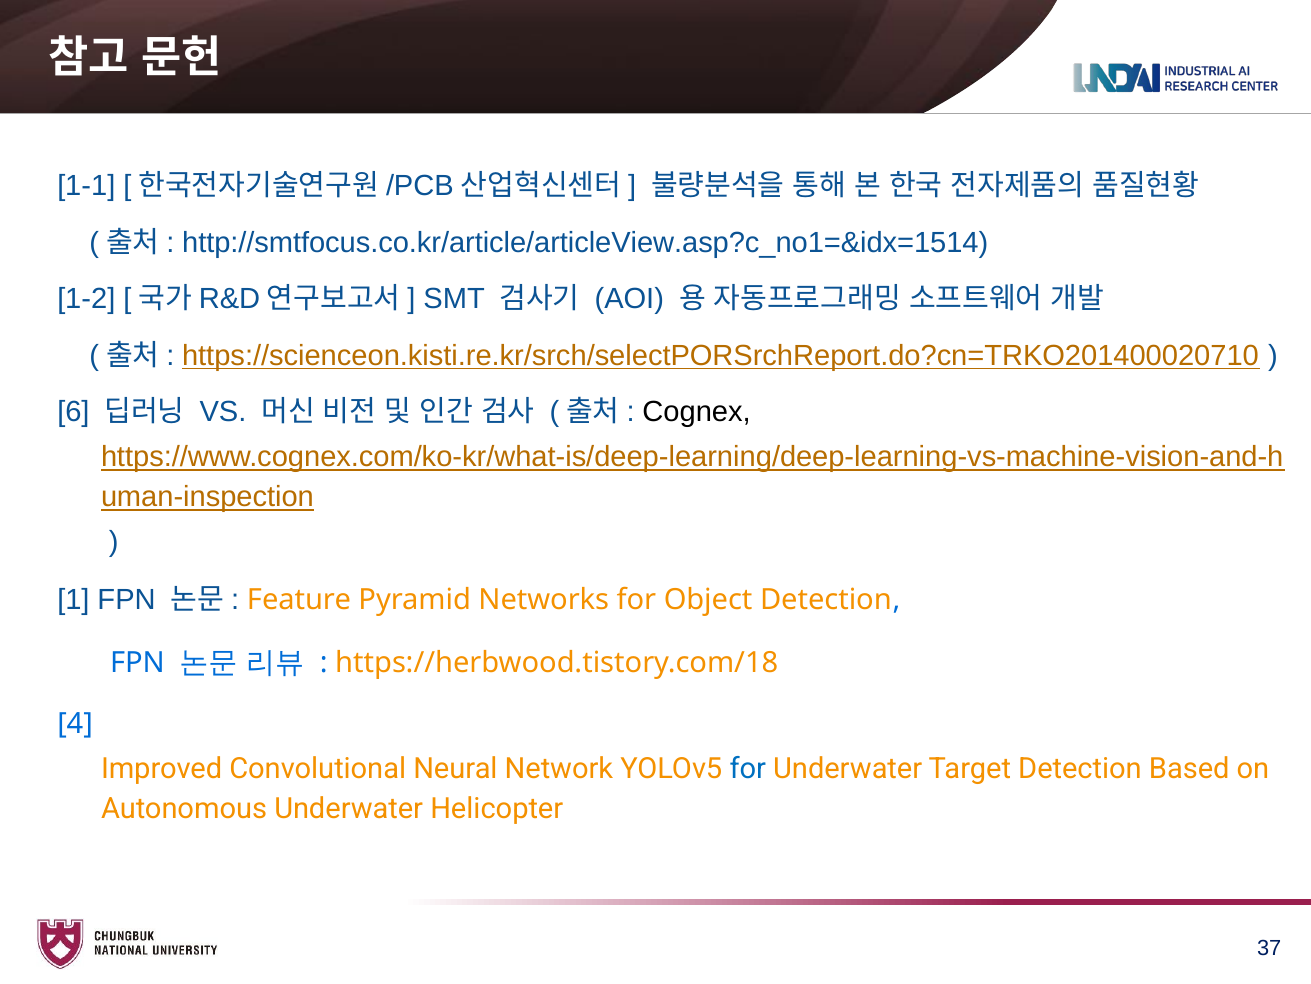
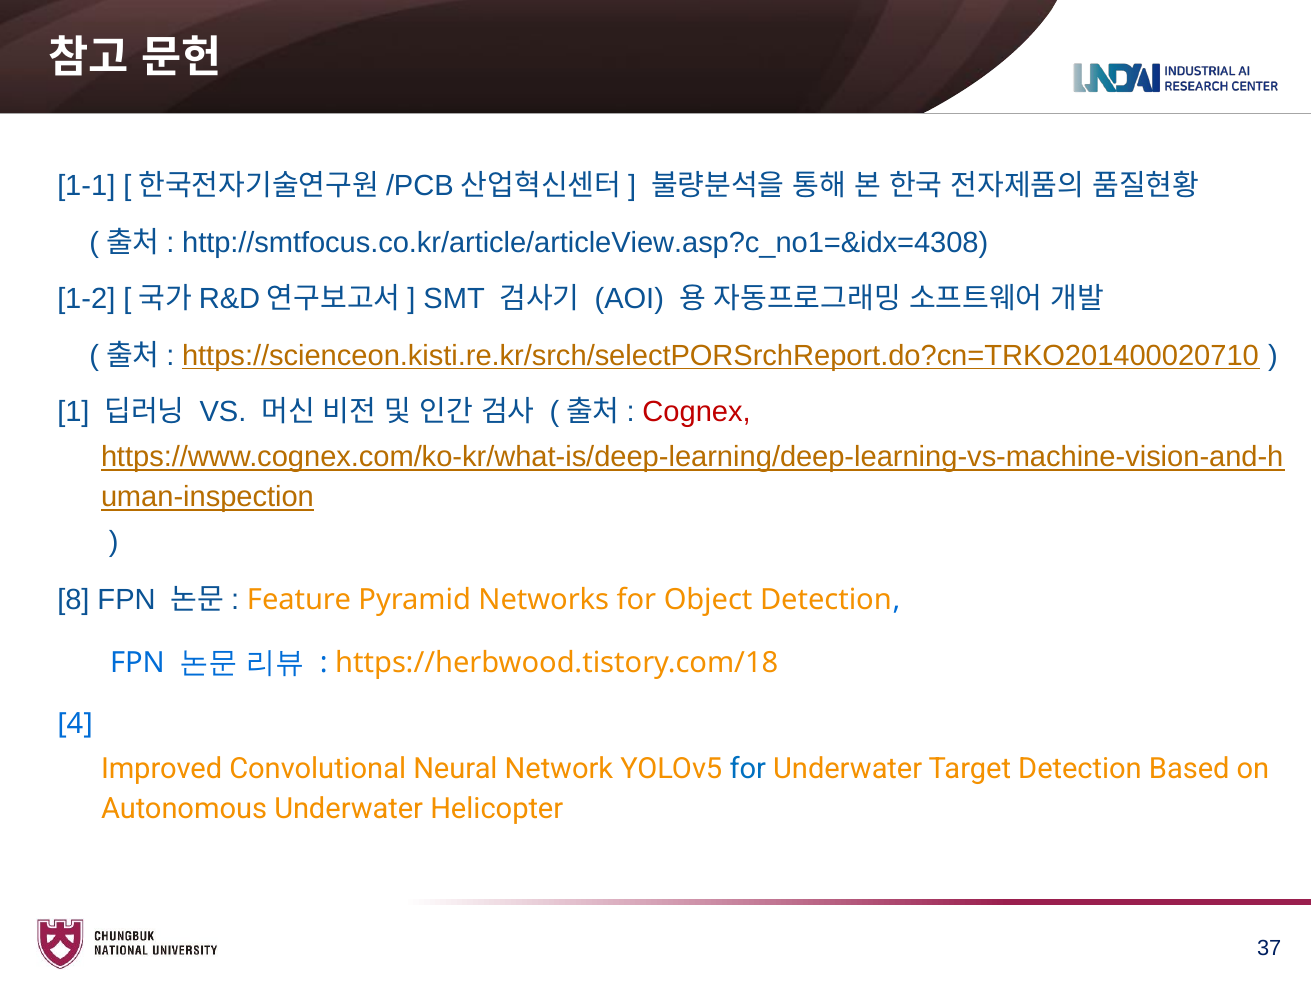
http://smtfocus.co.kr/article/articleView.asp?c_no1=&idx=1514: http://smtfocus.co.kr/article/articleView.asp?c_no1=&idx=1514 -> http://smtfocus.co.kr/article/articleView.asp?c_no1=&idx=4308
6: 6 -> 1
Cognex colour: black -> red
1: 1 -> 8
